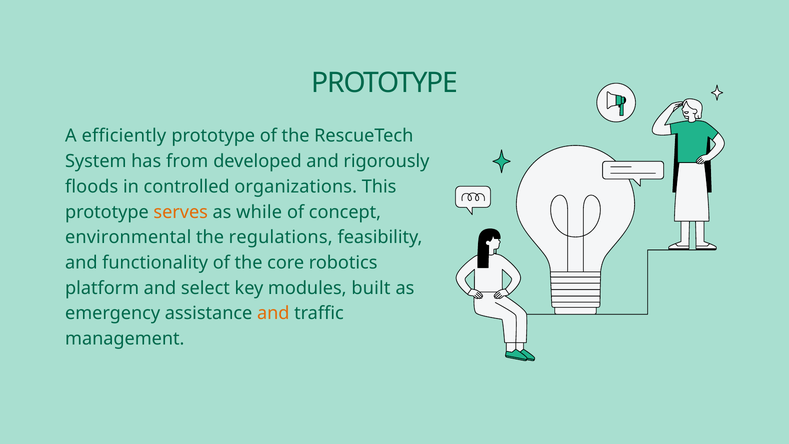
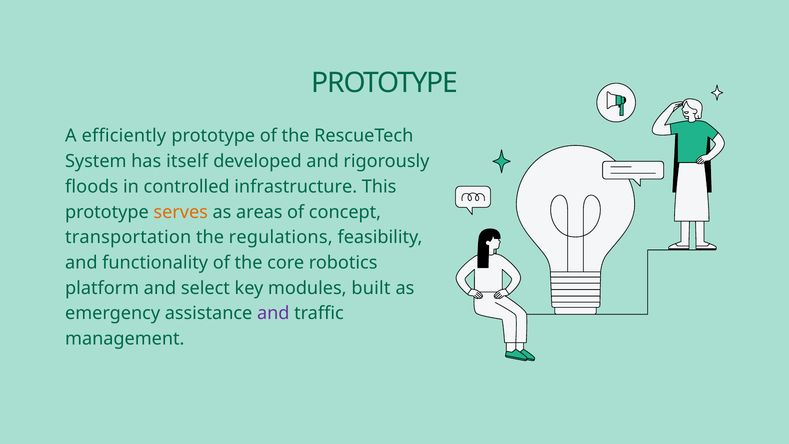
from: from -> itself
organizations: organizations -> infrastructure
while: while -> areas
environmental: environmental -> transportation
and at (273, 313) colour: orange -> purple
